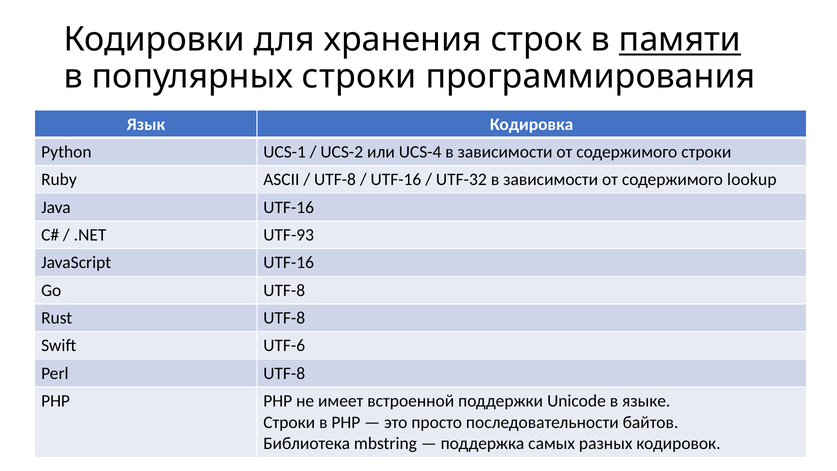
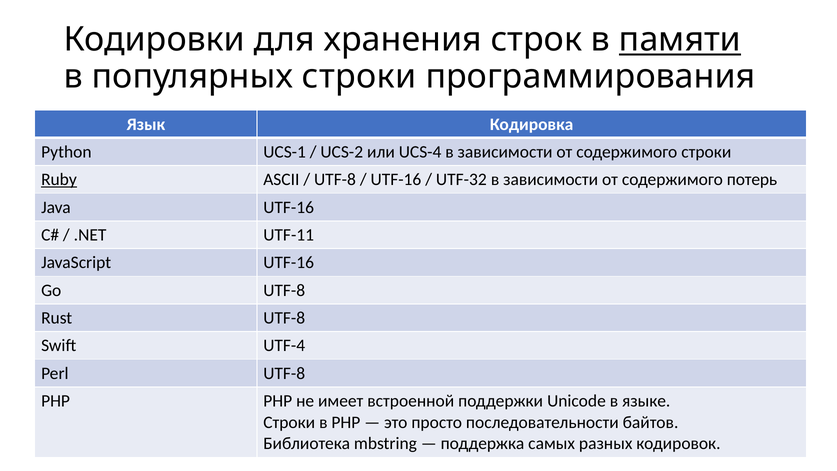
Ruby underline: none -> present
lookup: lookup -> потерь
UTF-93: UTF-93 -> UTF-11
UTF-6: UTF-6 -> UTF-4
